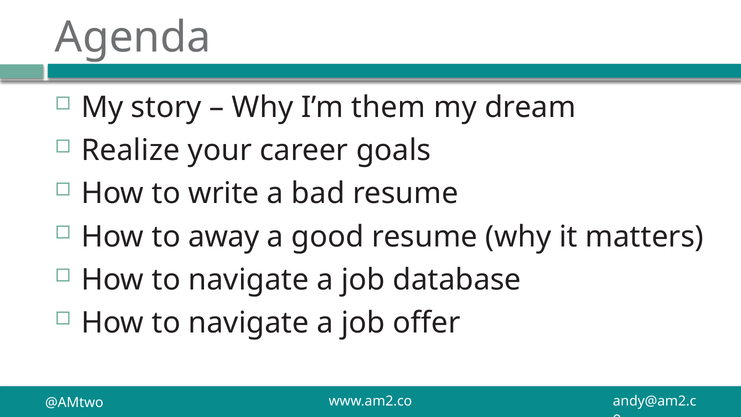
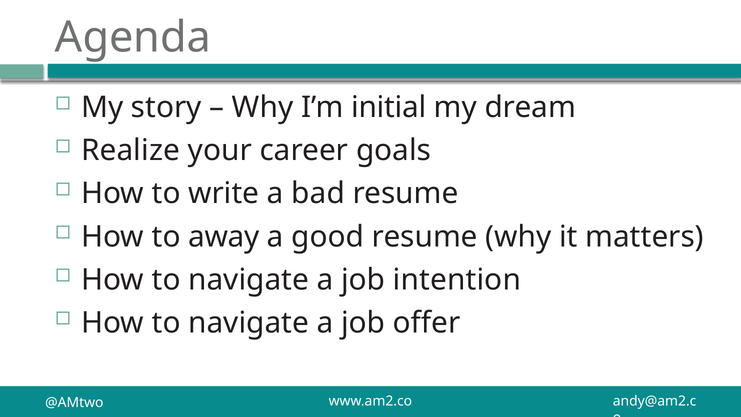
them: them -> initial
database: database -> intention
